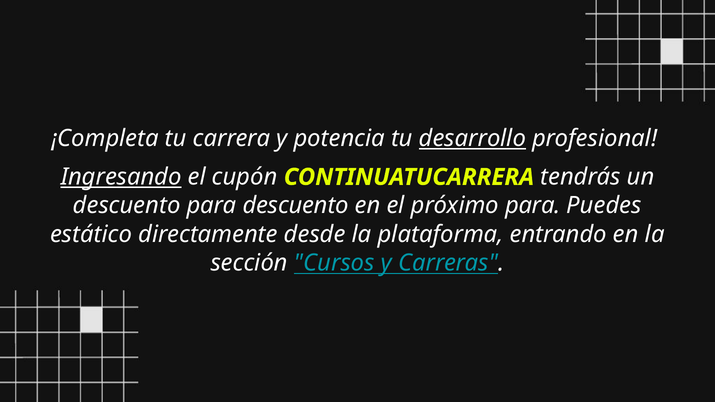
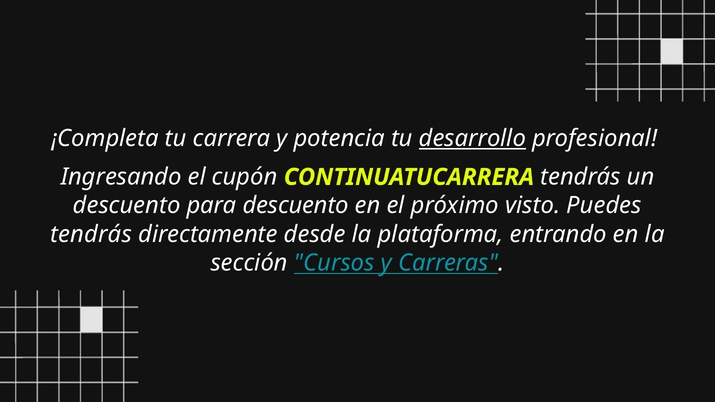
Ingresando underline: present -> none
próximo para: para -> visto
estático at (91, 234): estático -> tendrás
